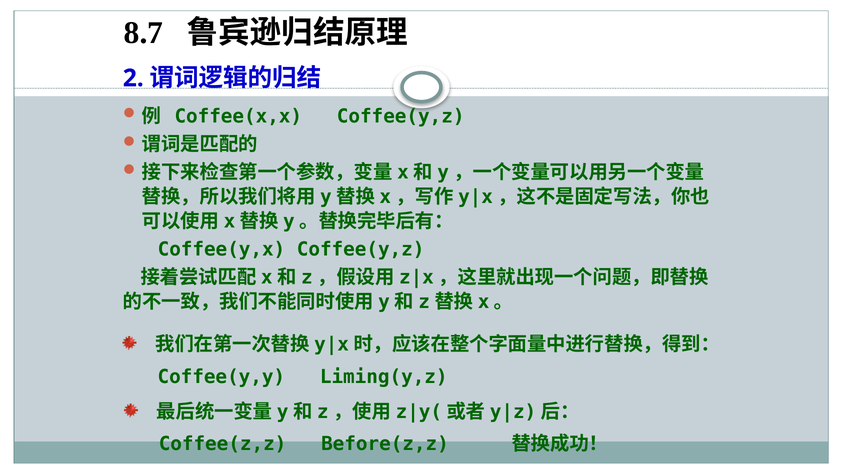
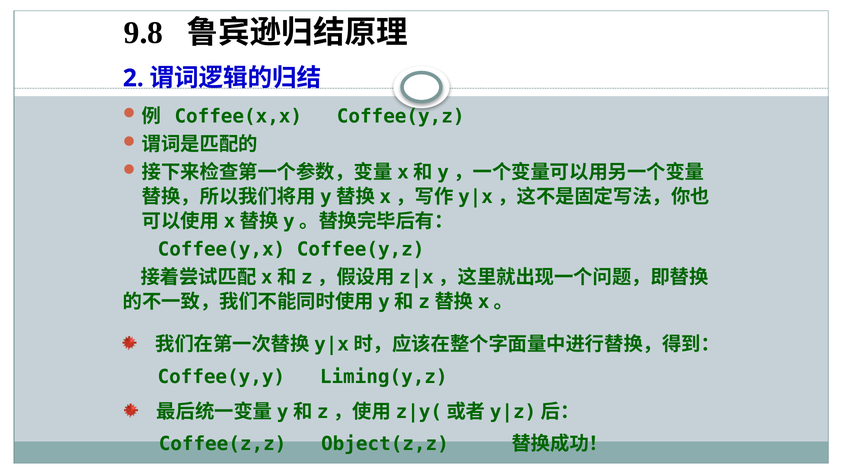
8.7: 8.7 -> 9.8
Before(z,z: Before(z,z -> Object(z,z
